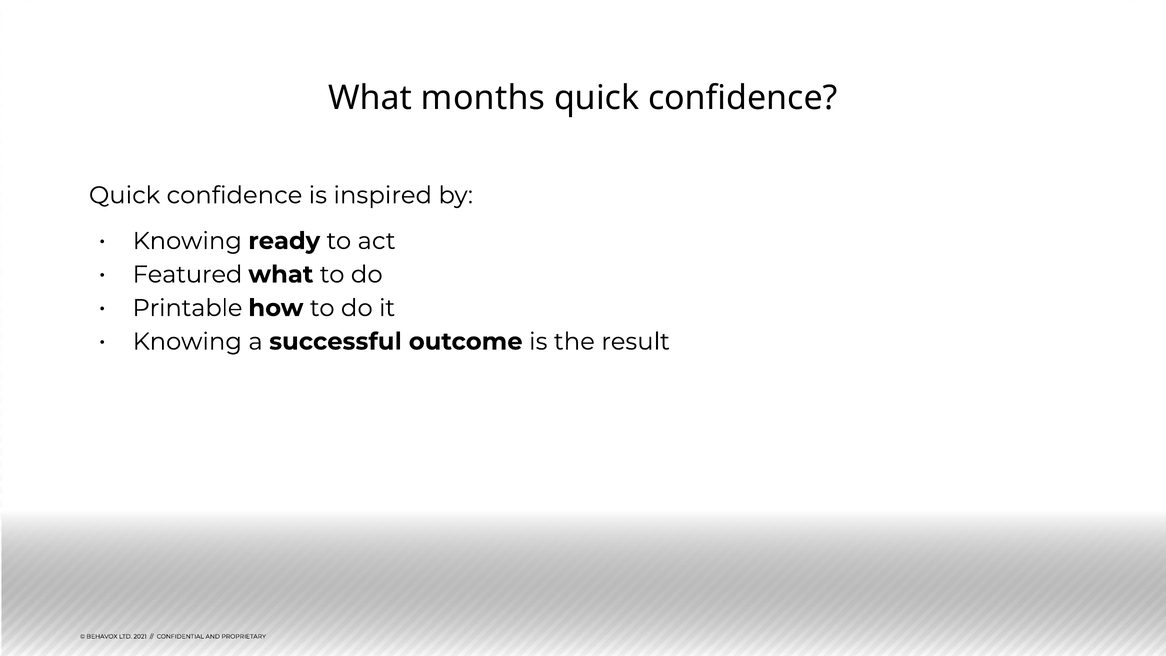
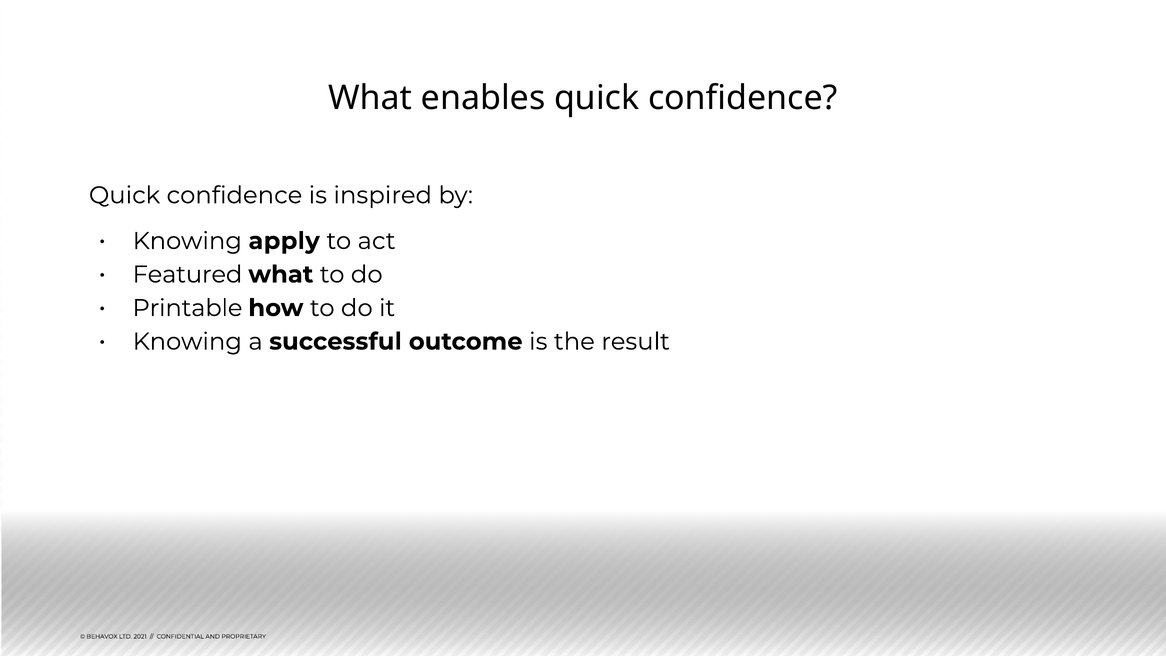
months: months -> enables
ready: ready -> apply
